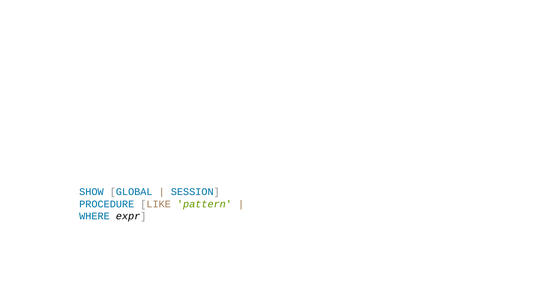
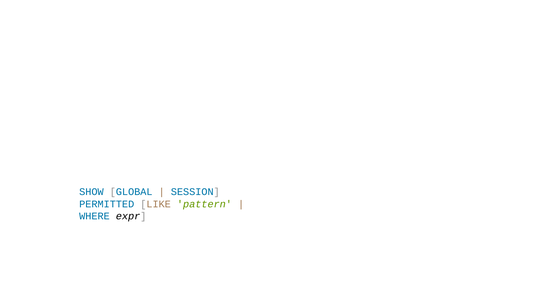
PROCEDURE: PROCEDURE -> PERMITTED
